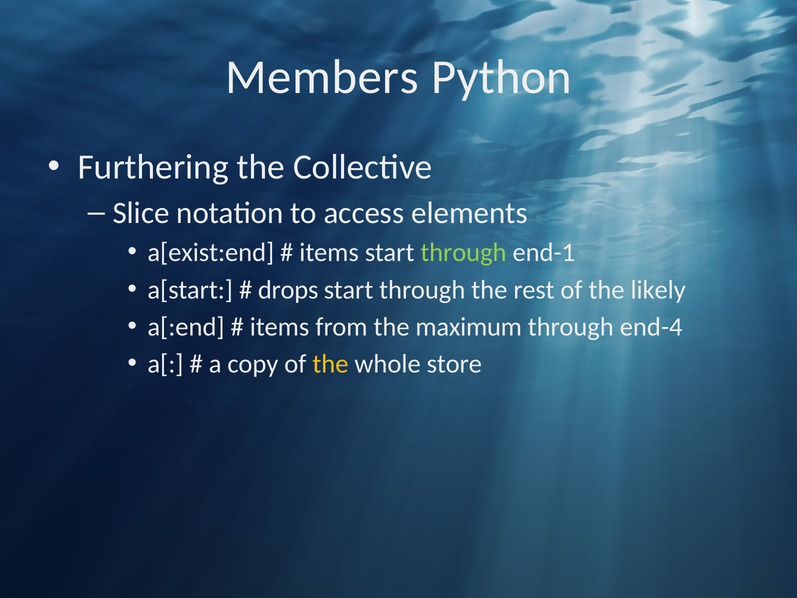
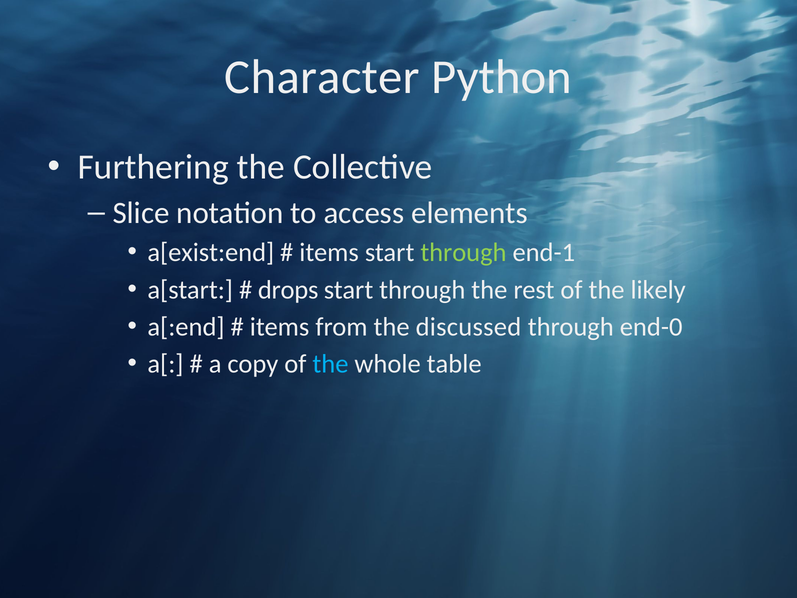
Members: Members -> Character
maximum: maximum -> discussed
end-4: end-4 -> end-0
the at (330, 364) colour: yellow -> light blue
store: store -> table
